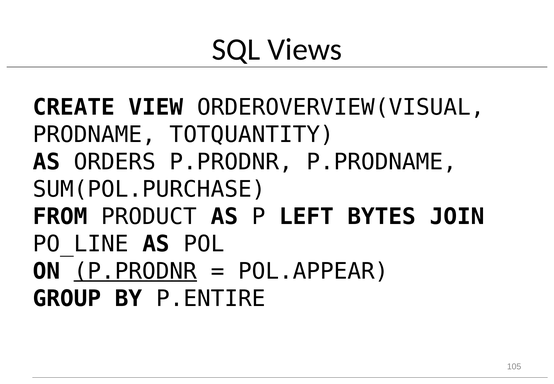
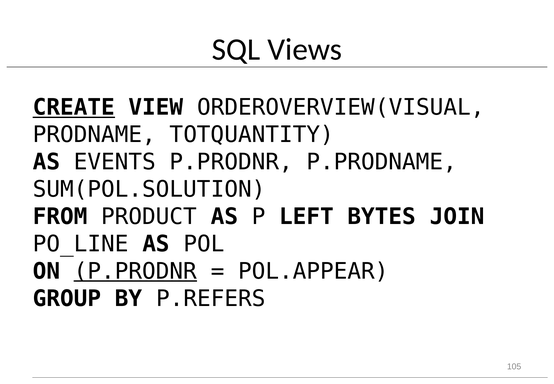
CREATE underline: none -> present
ORDERS: ORDERS -> EVENTS
SUM(POL.PURCHASE: SUM(POL.PURCHASE -> SUM(POL.SOLUTION
P.ENTIRE: P.ENTIRE -> P.REFERS
